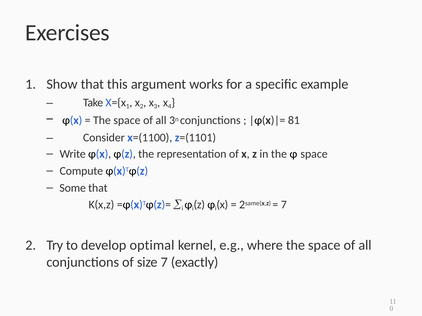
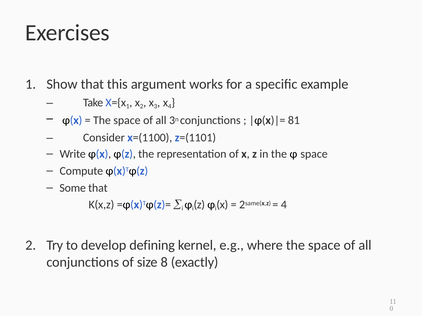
7 at (284, 205): 7 -> 4
optimal: optimal -> defining
size 7: 7 -> 8
